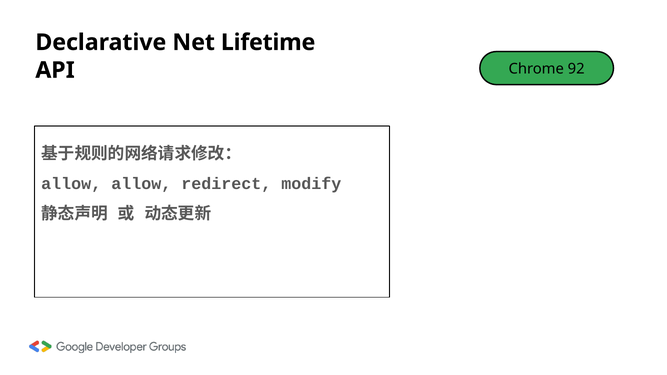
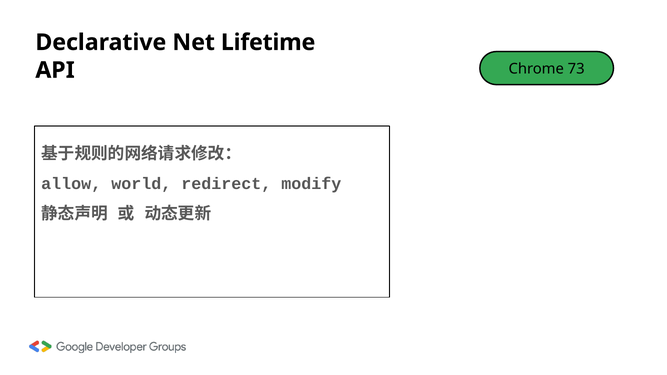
92: 92 -> 73
allow allow: allow -> world
